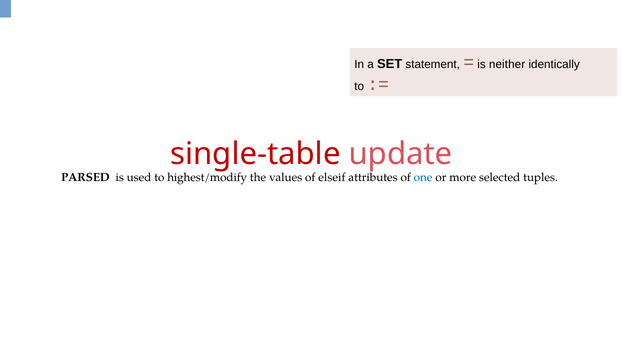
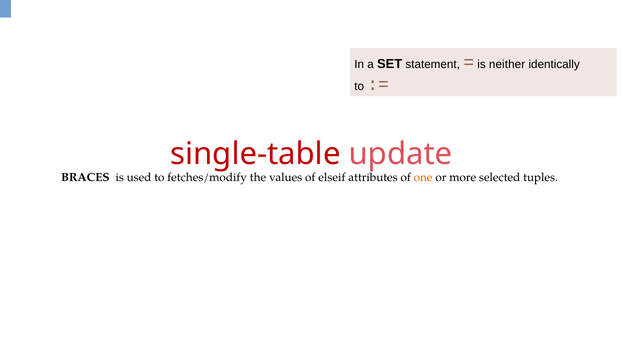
PARSED: PARSED -> BRACES
highest/modify: highest/modify -> fetches/modify
one colour: blue -> orange
